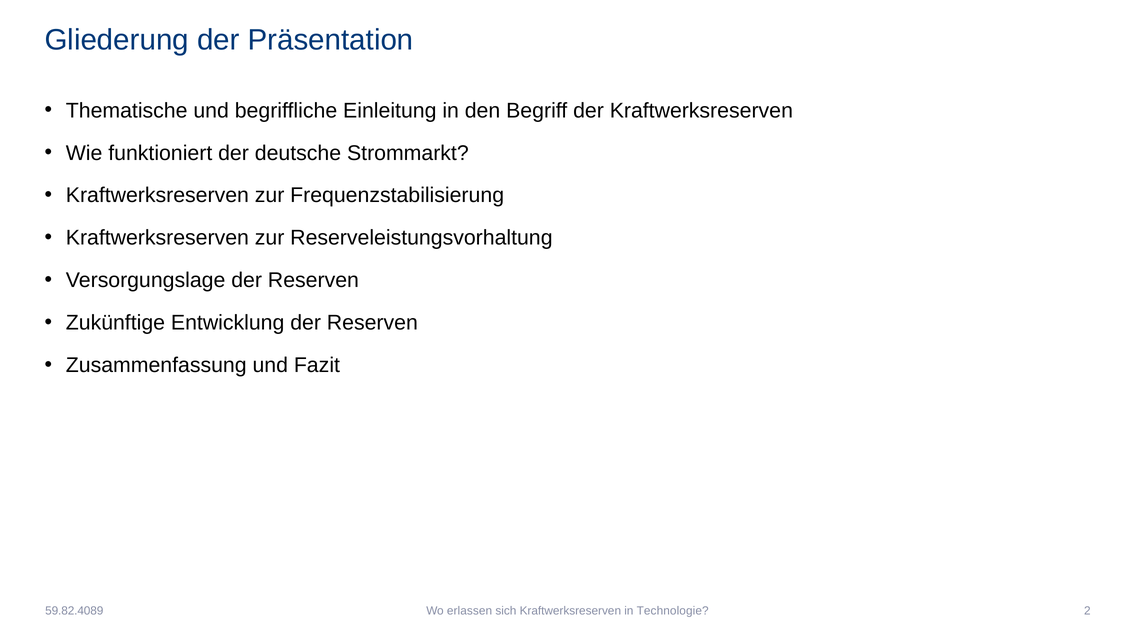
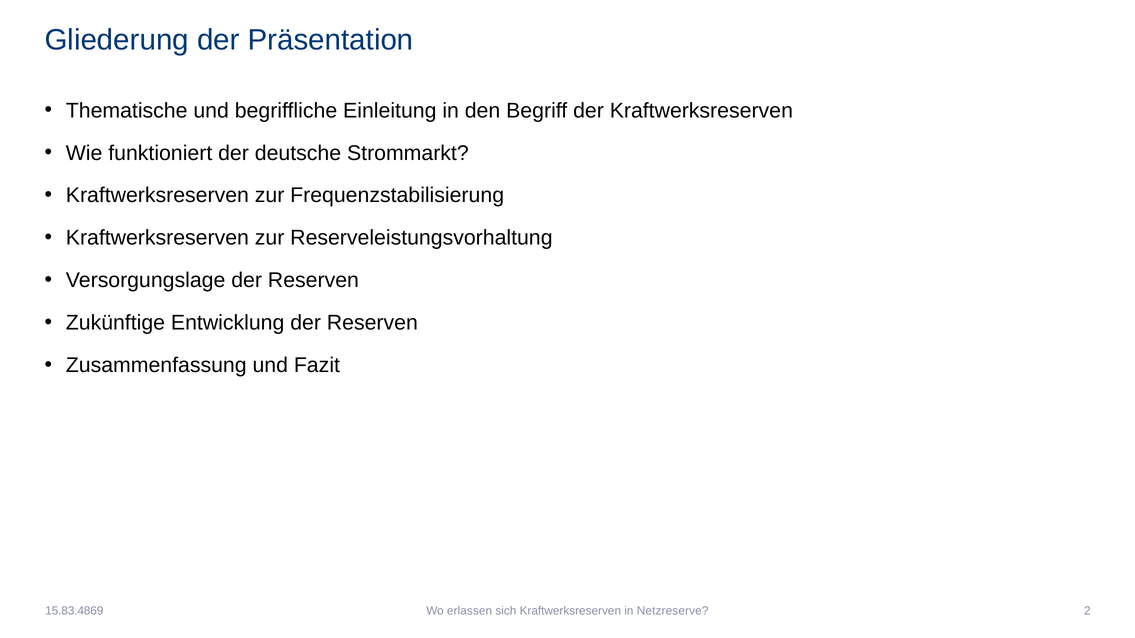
59.82.4089: 59.82.4089 -> 15.83.4869
Technologie: Technologie -> Netzreserve
